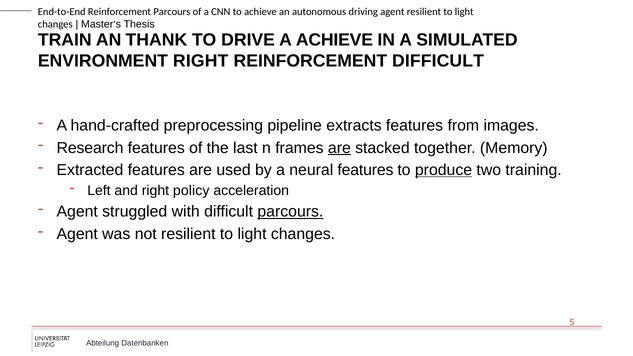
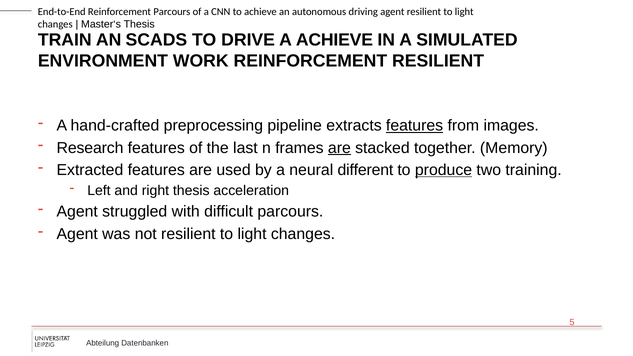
THANK: THANK -> SCADS
ENVIRONMENT RIGHT: RIGHT -> WORK
REINFORCEMENT DIFFICULT: DIFFICULT -> RESILIENT
features at (415, 126) underline: none -> present
neural features: features -> different
right policy: policy -> thesis
parcours at (290, 212) underline: present -> none
